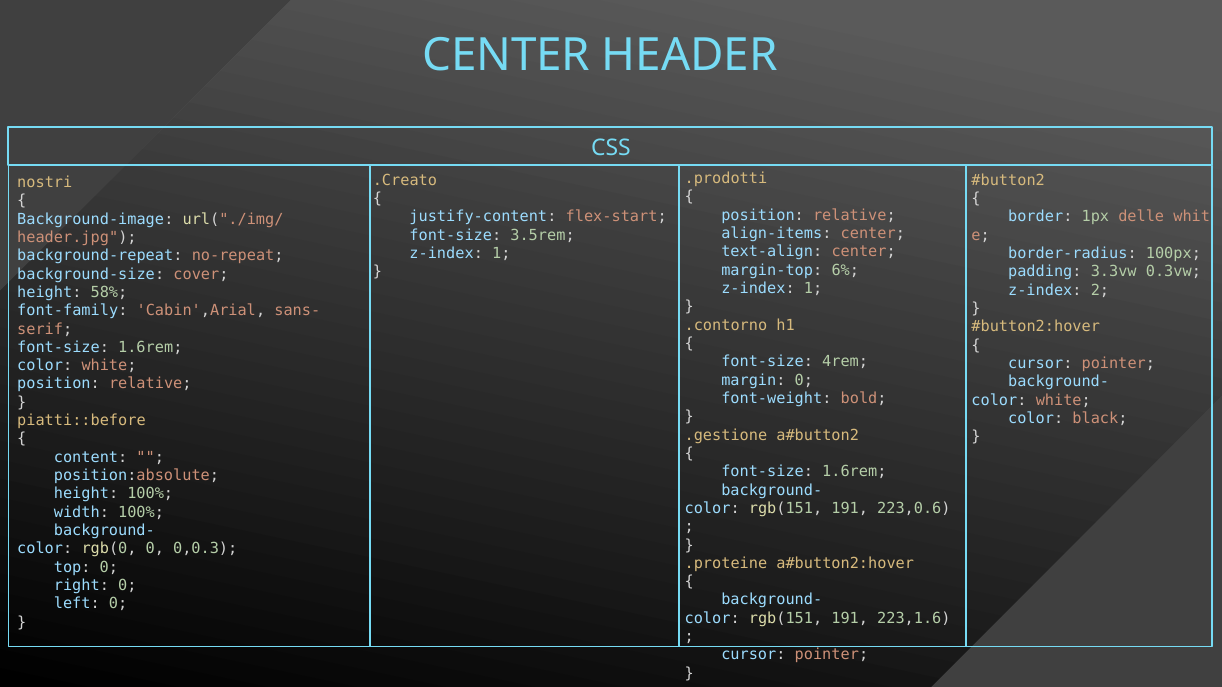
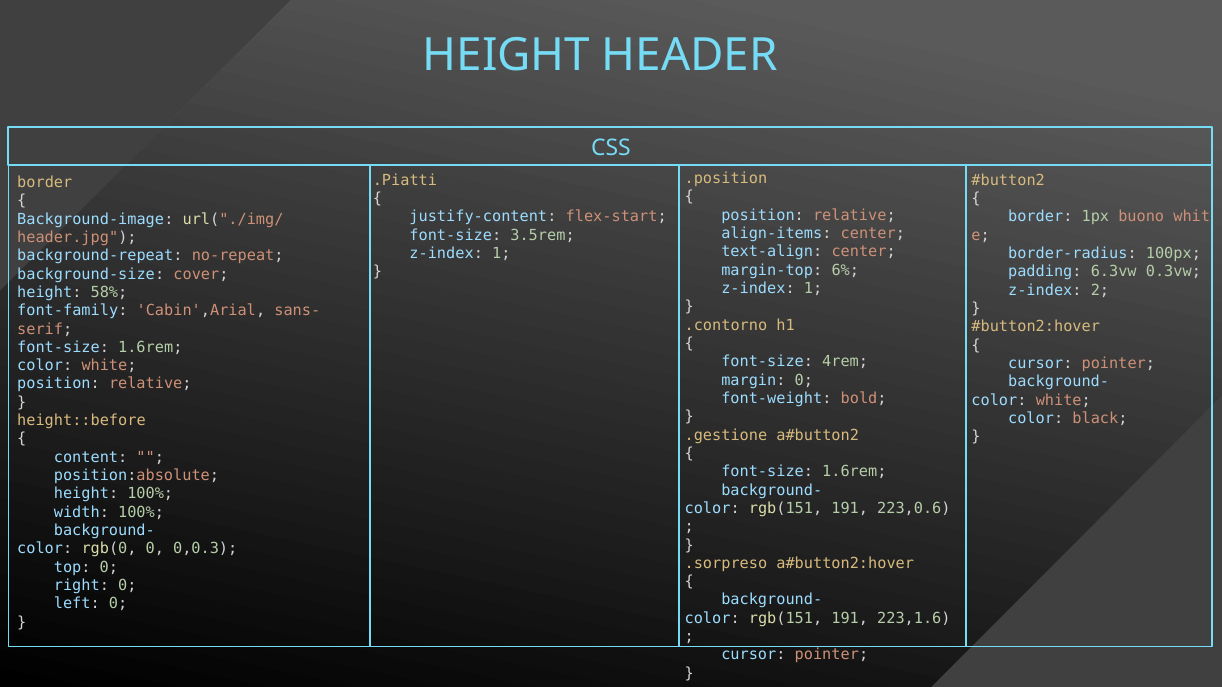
CENTER at (507, 56): CENTER -> HEIGHT
.prodotti: .prodotti -> .position
.Creato: .Creato -> .Piatti
nostri at (45, 183): nostri -> border
delle: delle -> buono
3.3vw: 3.3vw -> 6.3vw
piatti::before: piatti::before -> height::before
.proteine: .proteine -> .sorpreso
